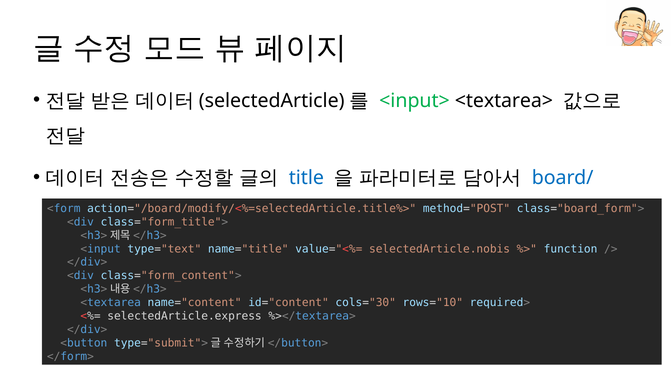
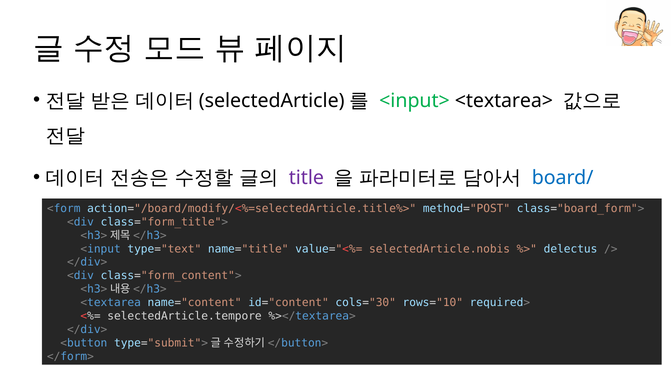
title colour: blue -> purple
function: function -> delectus
selectedArticle.express: selectedArticle.express -> selectedArticle.tempore
